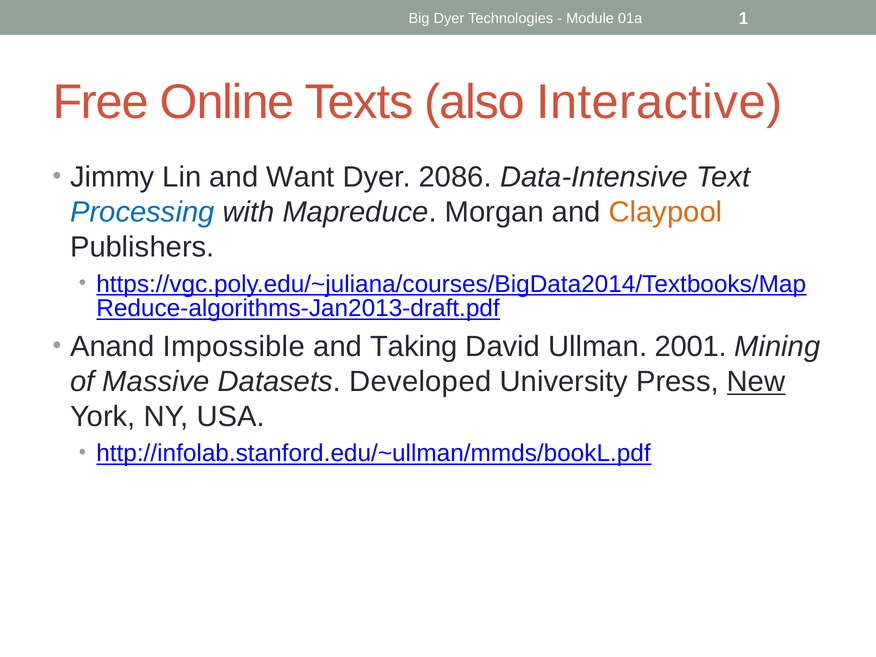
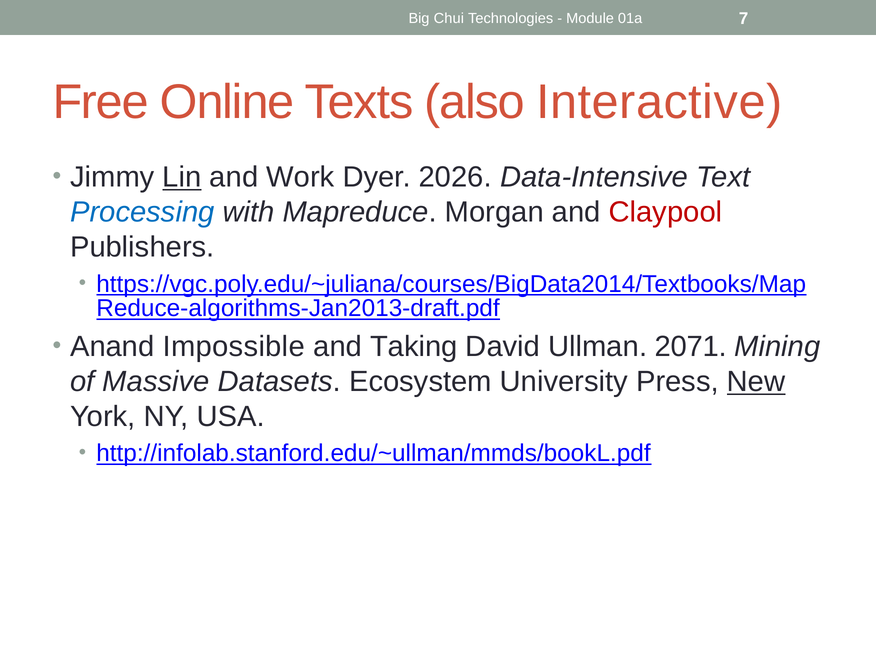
Big Dyer: Dyer -> Chui
1: 1 -> 7
Lin underline: none -> present
Want: Want -> Work
2086: 2086 -> 2026
Claypool colour: orange -> red
2001: 2001 -> 2071
Developed: Developed -> Ecosystem
